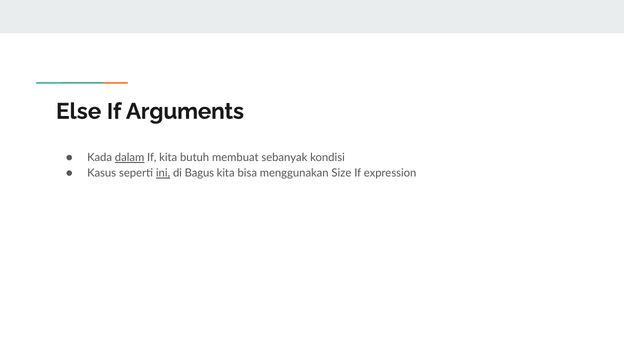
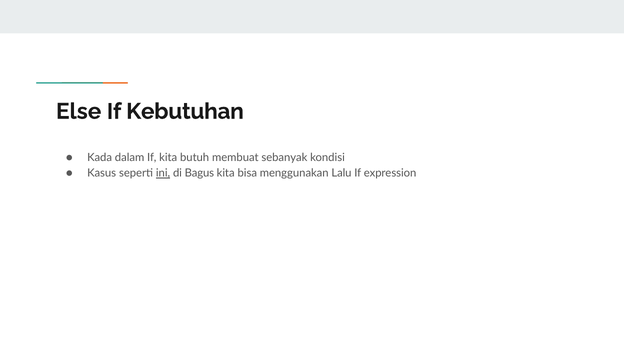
Arguments: Arguments -> Kebutuhan
dalam underline: present -> none
Size: Size -> Lalu
